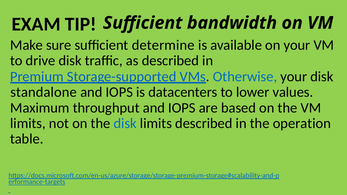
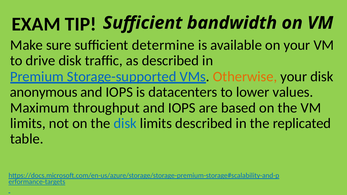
Otherwise colour: blue -> orange
standalone: standalone -> anonymous
operation: operation -> replicated
